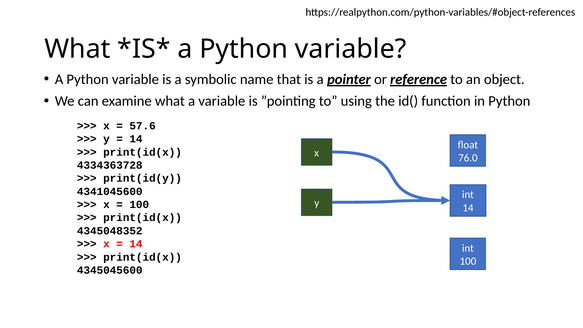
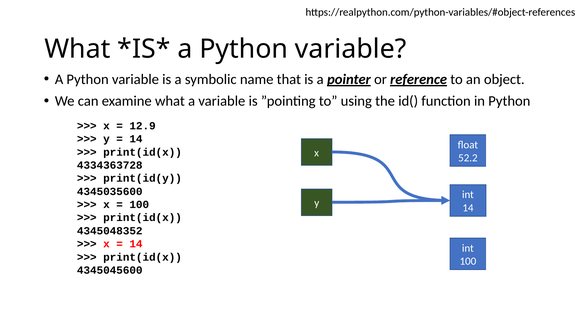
57.6: 57.6 -> 12.9
76.0: 76.0 -> 52.2
4341045600: 4341045600 -> 4345035600
